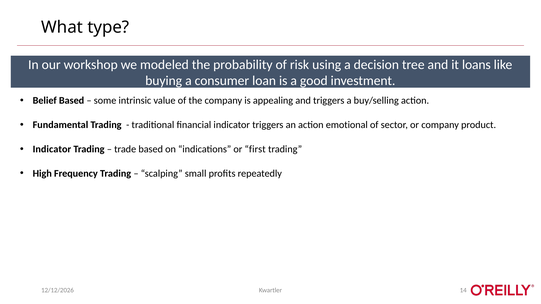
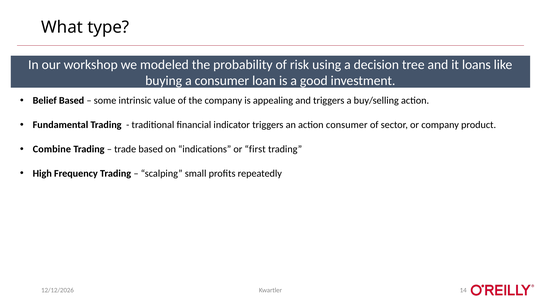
action emotional: emotional -> consumer
Indicator at (52, 149): Indicator -> Combine
